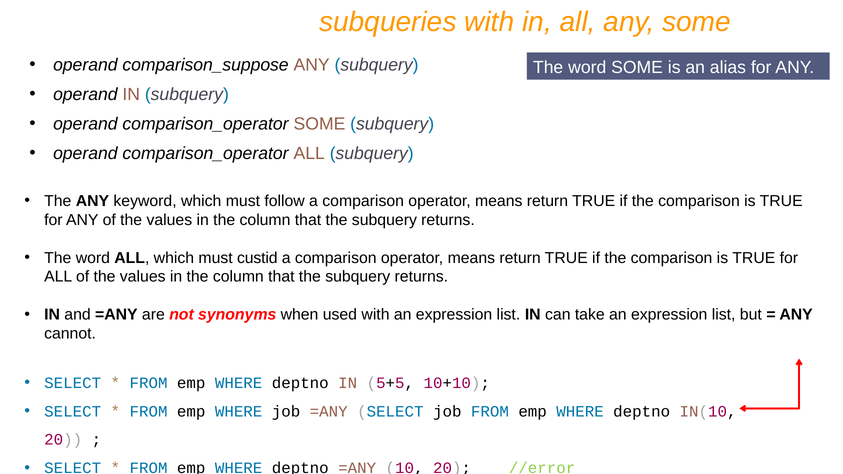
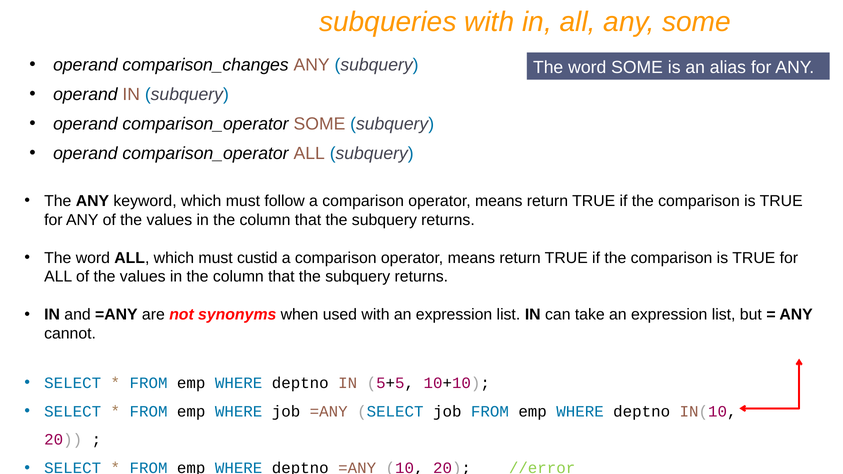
comparison_suppose: comparison_suppose -> comparison_changes
